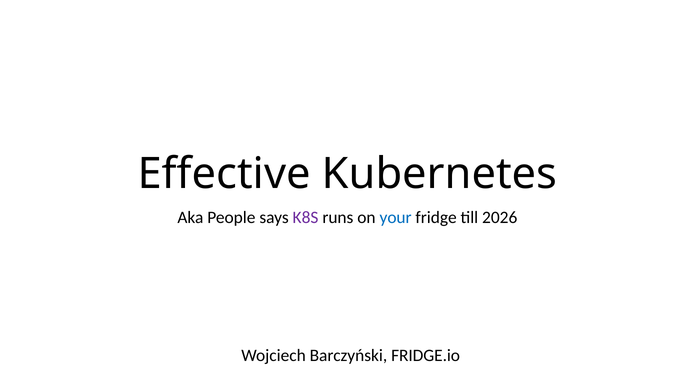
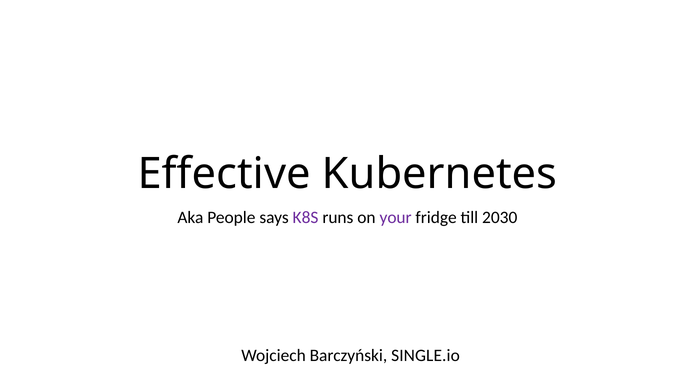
your colour: blue -> purple
2026: 2026 -> 2030
FRIDGE.io: FRIDGE.io -> SINGLE.io
